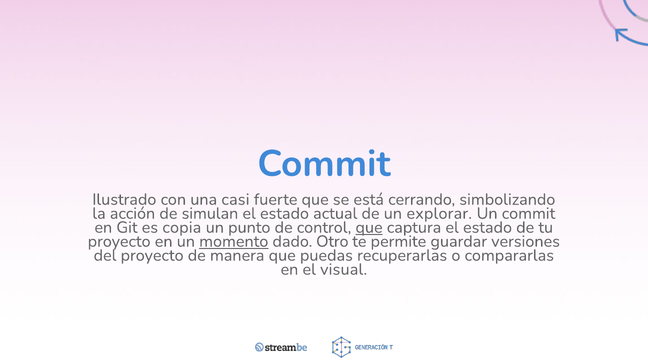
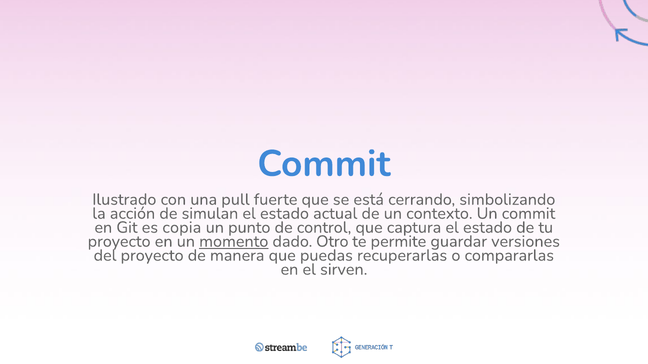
casi: casi -> pull
explorar: explorar -> contexto
que at (369, 228) underline: present -> none
visual: visual -> sirven
